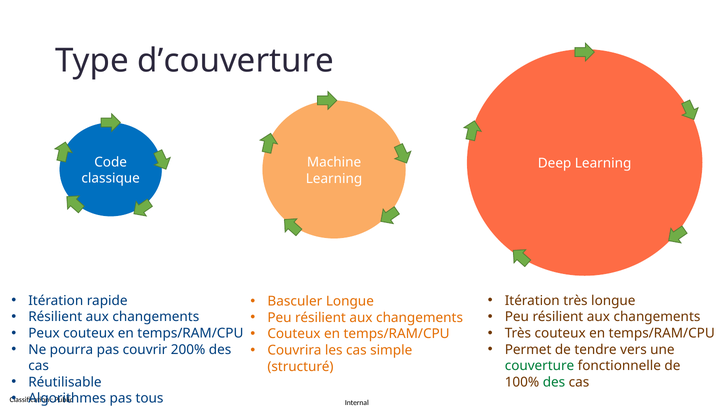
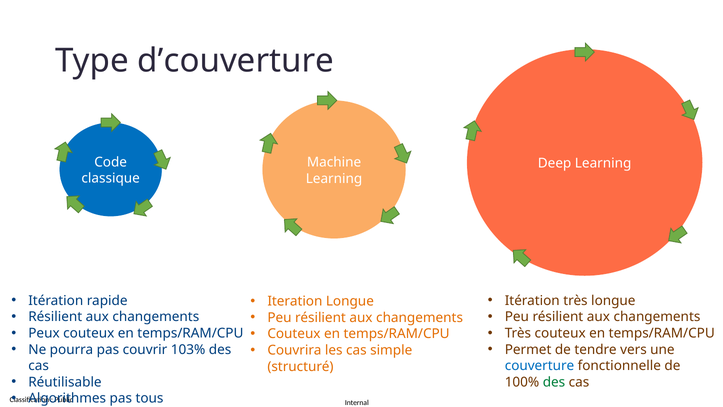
Basculer: Basculer -> Iteration
200%: 200% -> 103%
couverture colour: green -> blue
